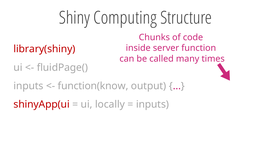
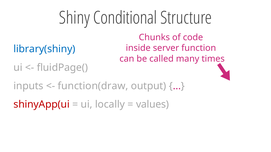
Computing: Computing -> Conditional
library(shiny colour: red -> blue
function(know: function(know -> function(draw
inputs at (152, 105): inputs -> values
